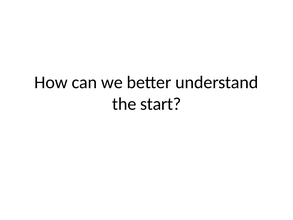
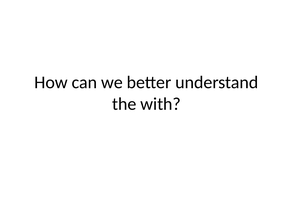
start: start -> with
